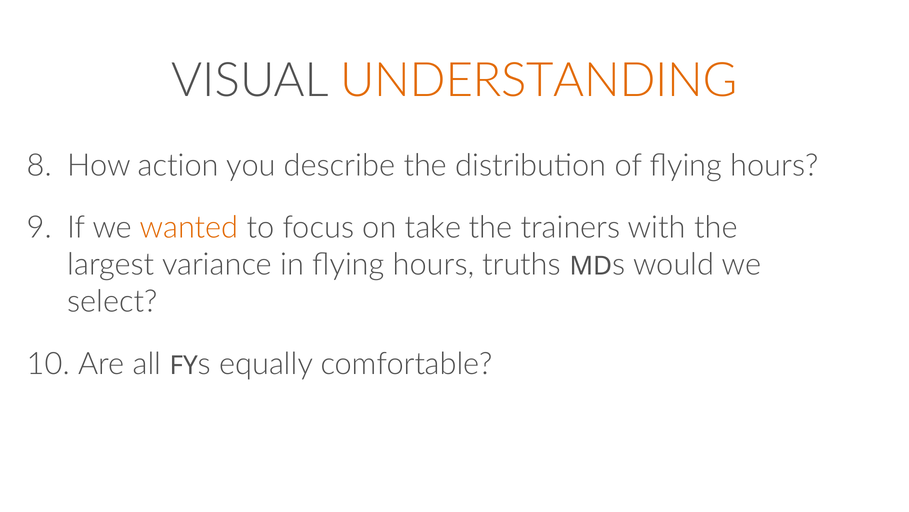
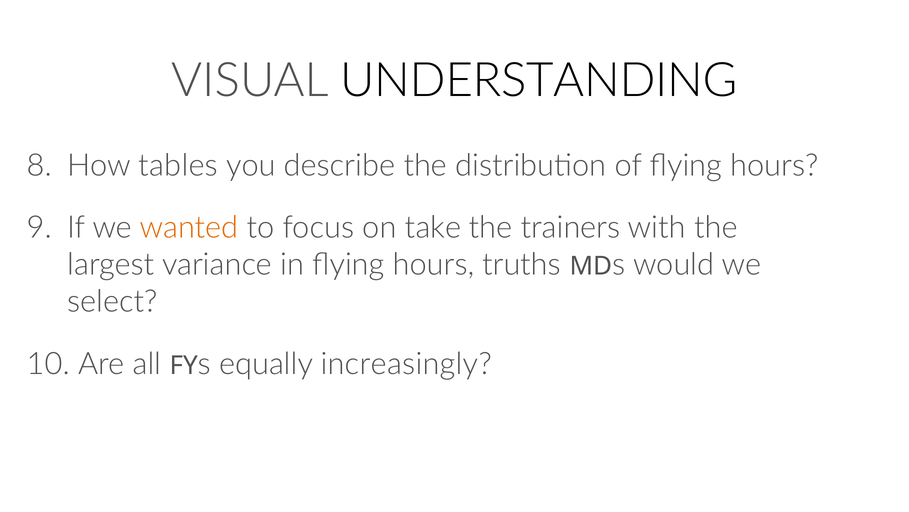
UNDERSTANDING colour: orange -> black
action: action -> tables
comfortable: comfortable -> increasingly
